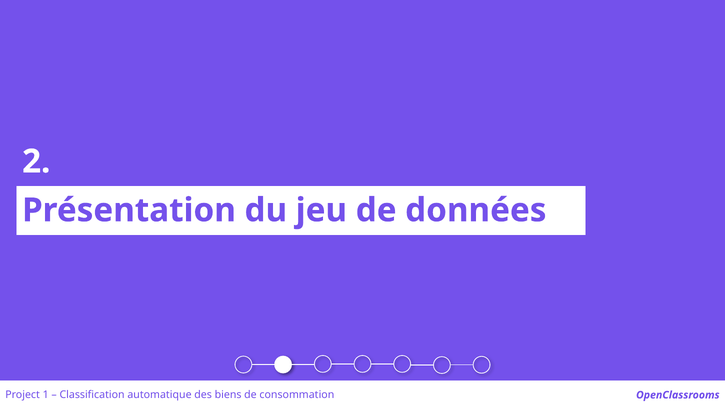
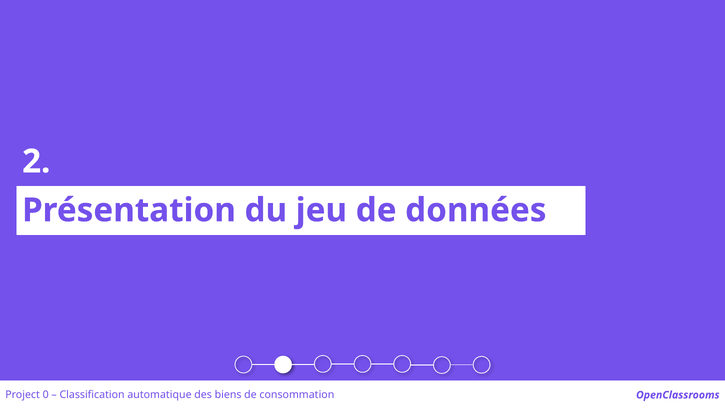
1: 1 -> 0
